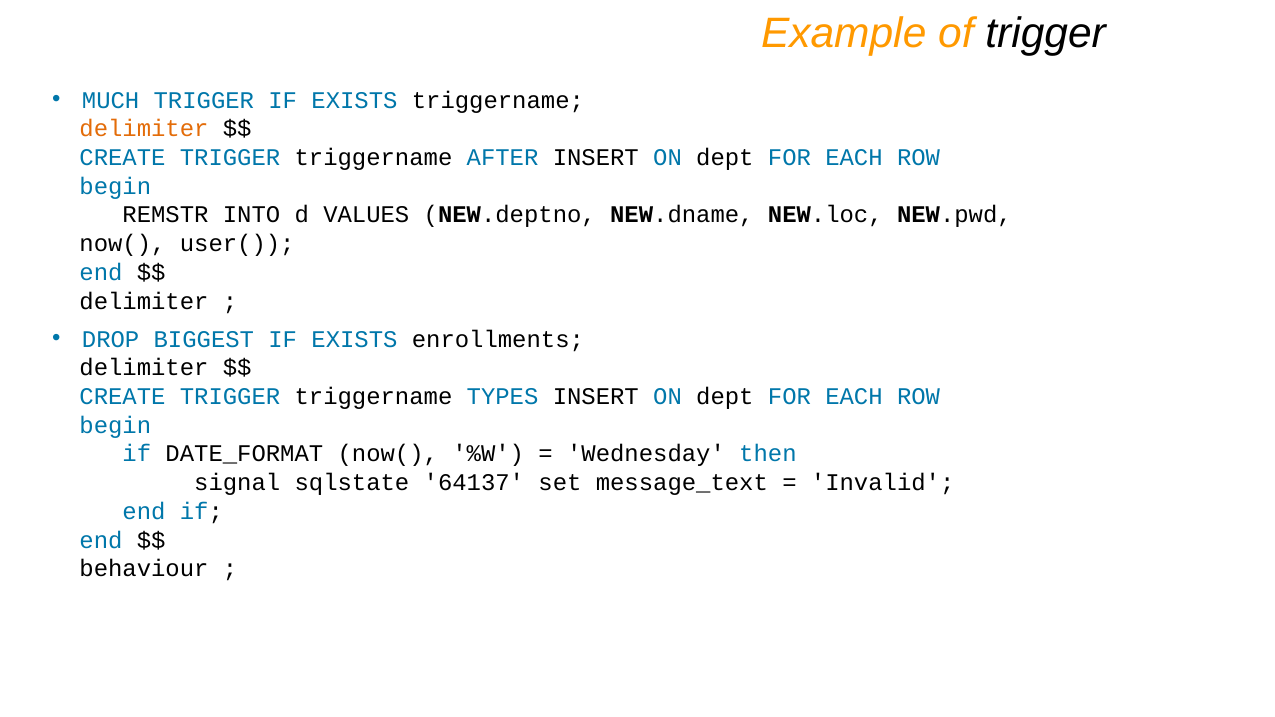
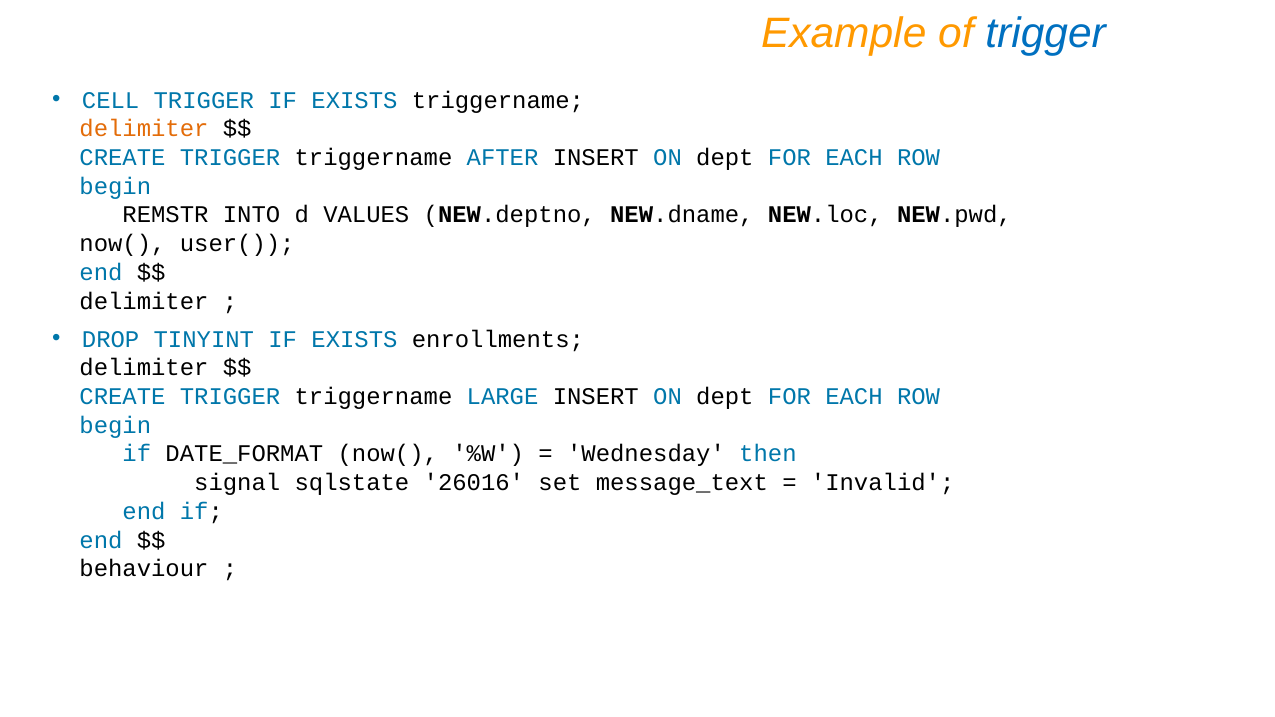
trigger at (1046, 33) colour: black -> blue
MUCH: MUCH -> CELL
BIGGEST: BIGGEST -> TINYINT
TYPES: TYPES -> LARGE
64137: 64137 -> 26016
